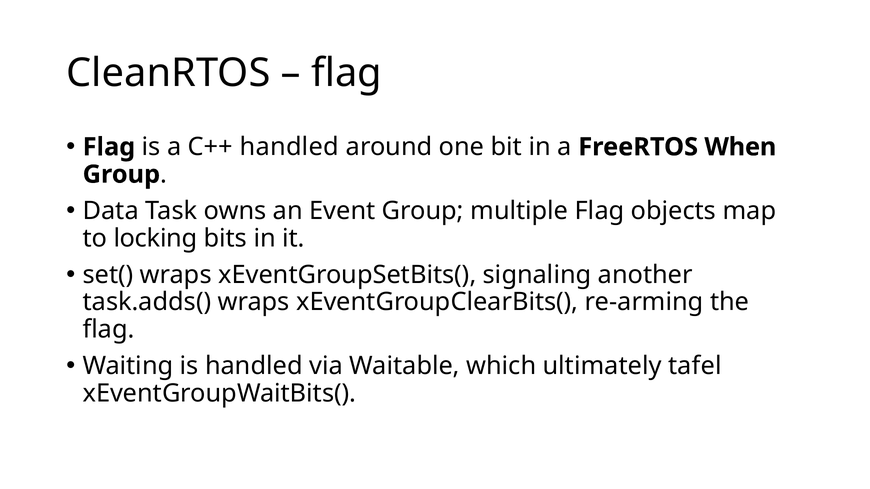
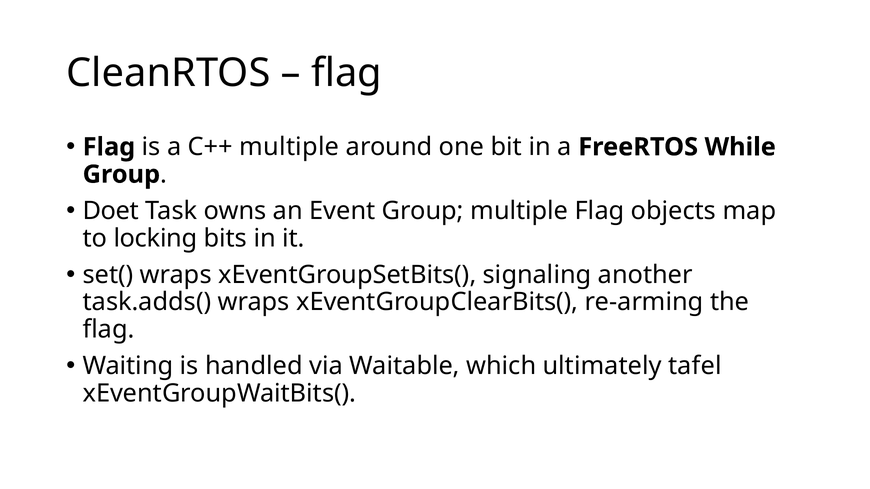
C++ handled: handled -> multiple
When: When -> While
Data: Data -> Doet
